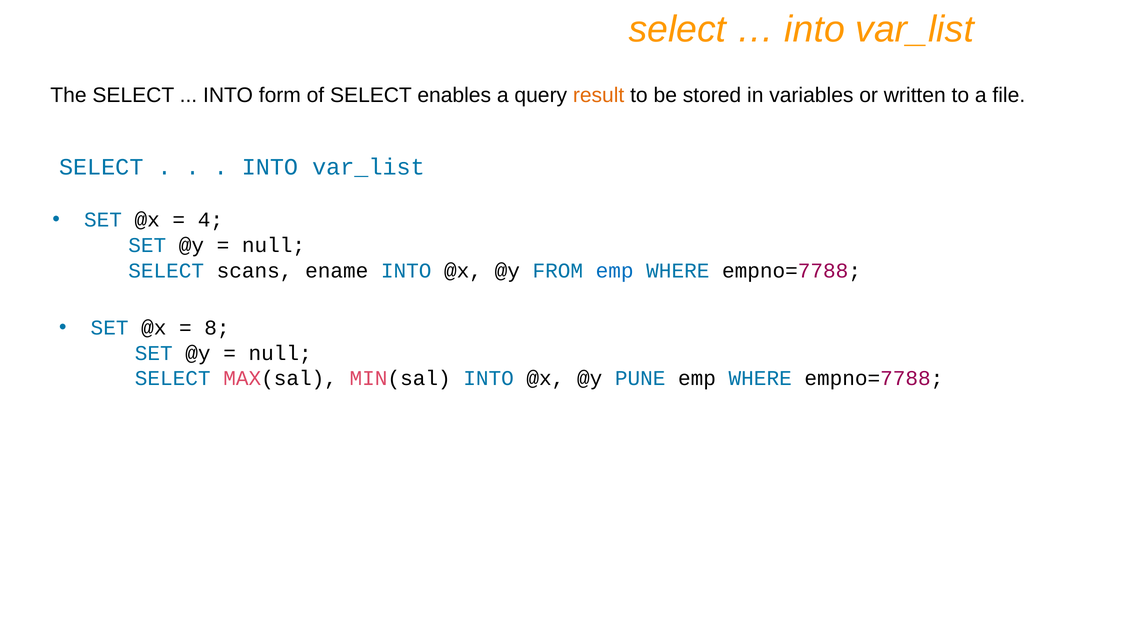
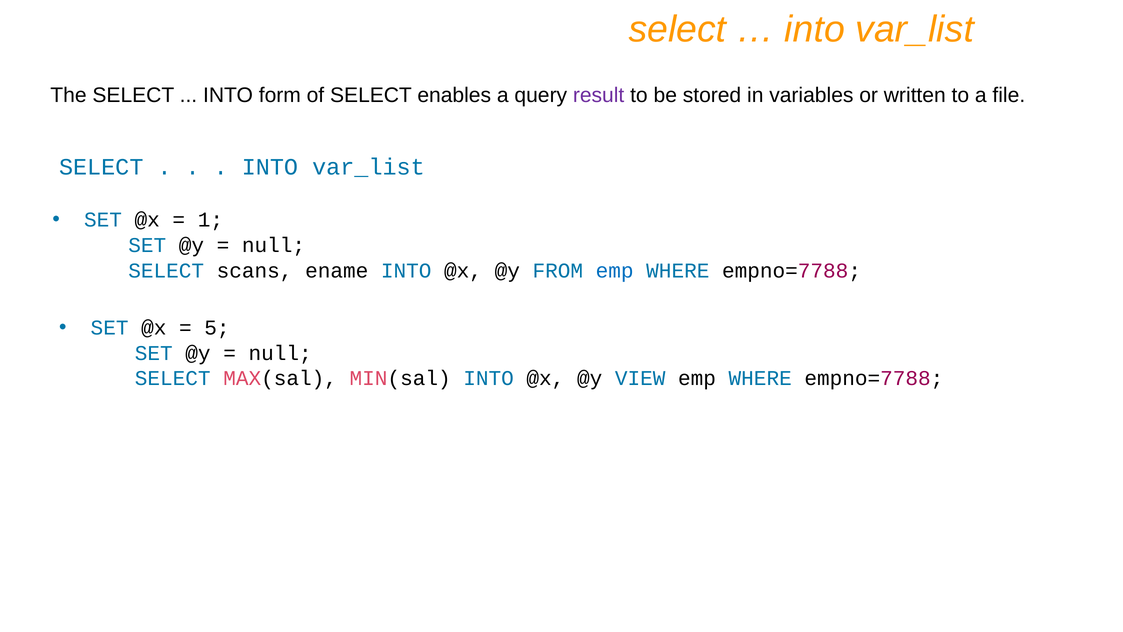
result colour: orange -> purple
4: 4 -> 1
8: 8 -> 5
PUNE: PUNE -> VIEW
